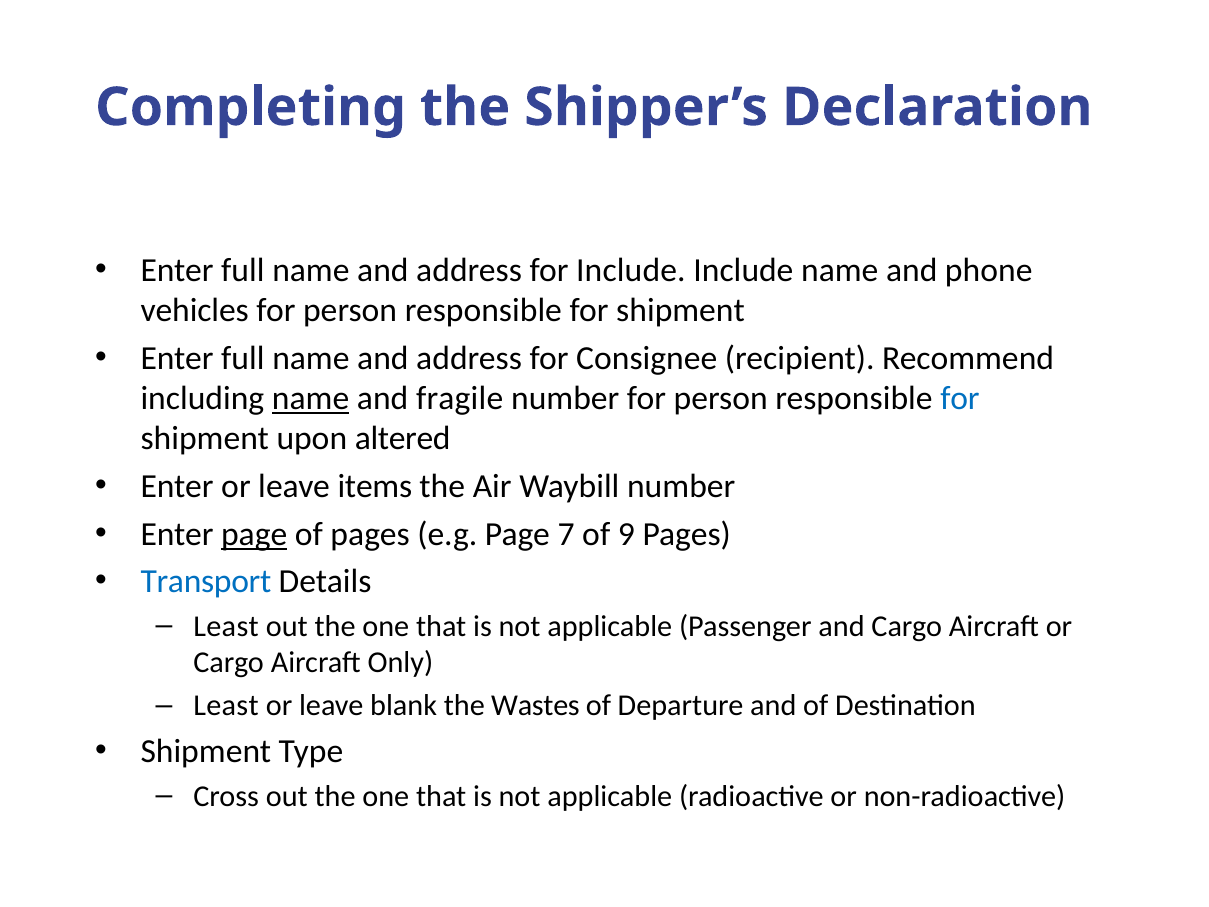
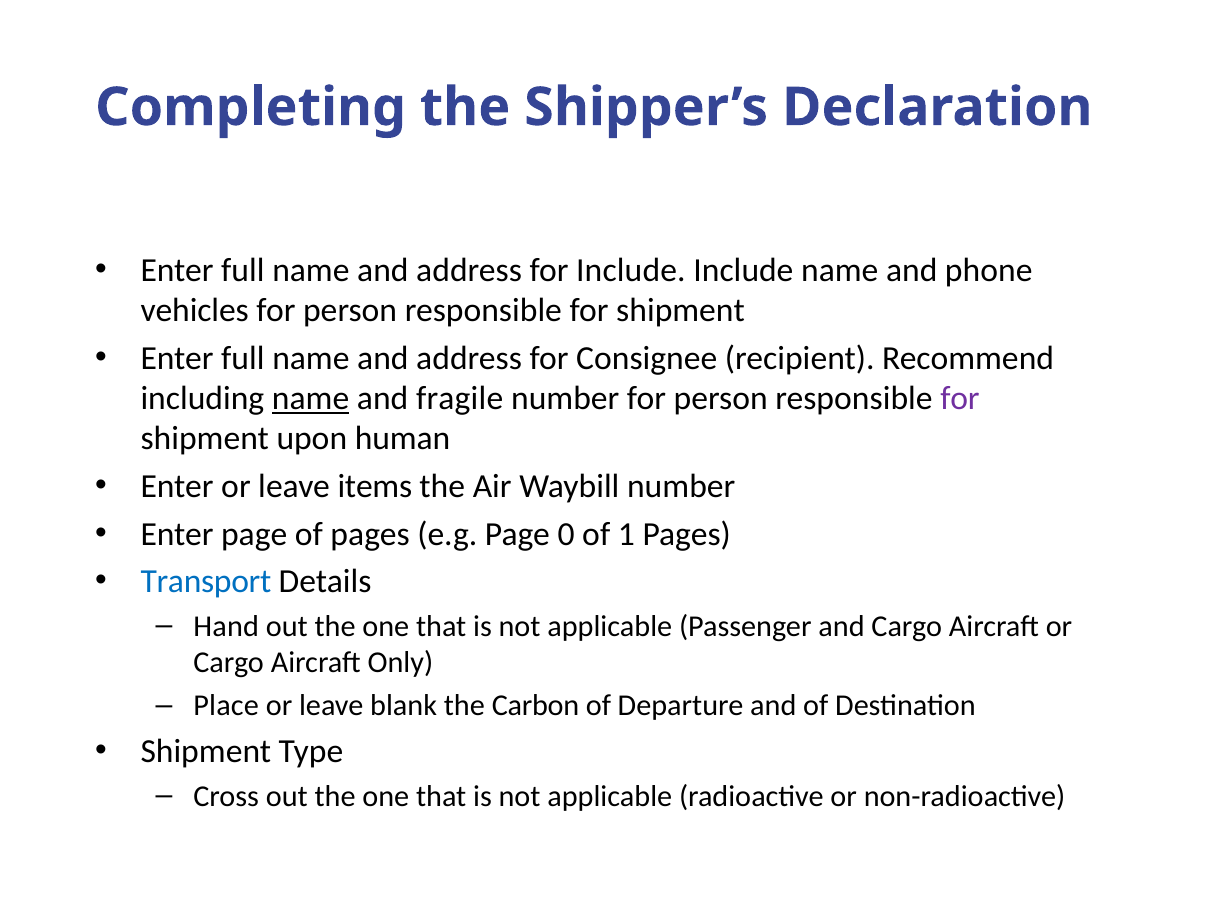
for at (960, 398) colour: blue -> purple
altered: altered -> human
page at (254, 534) underline: present -> none
7: 7 -> 0
9: 9 -> 1
Least at (226, 626): Least -> Hand
Least at (226, 706): Least -> Place
Wastes: Wastes -> Carbon
